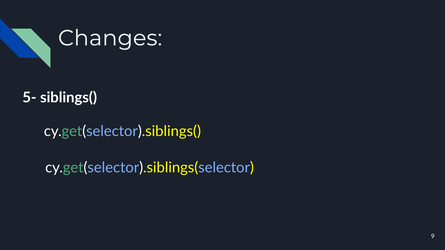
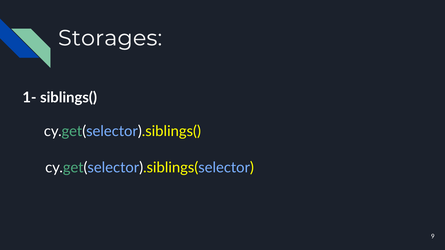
Changes: Changes -> Storages
5-: 5- -> 1-
